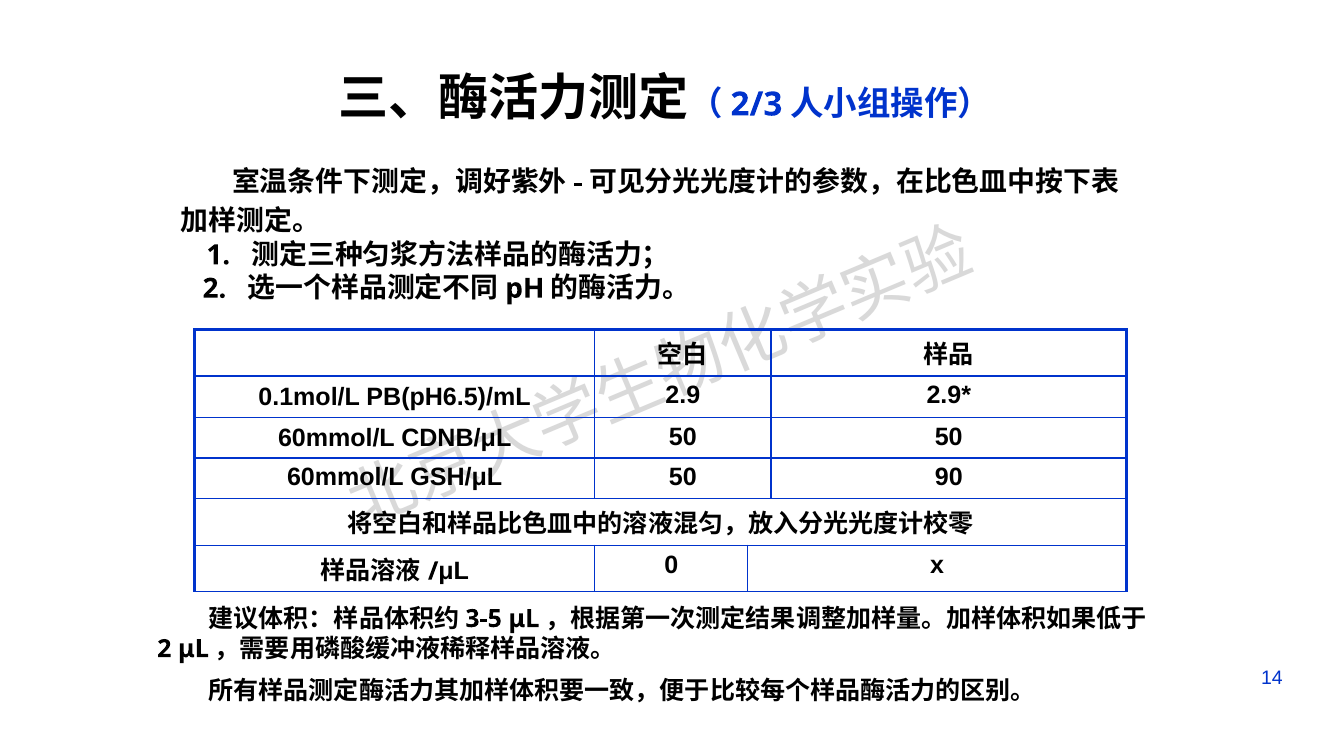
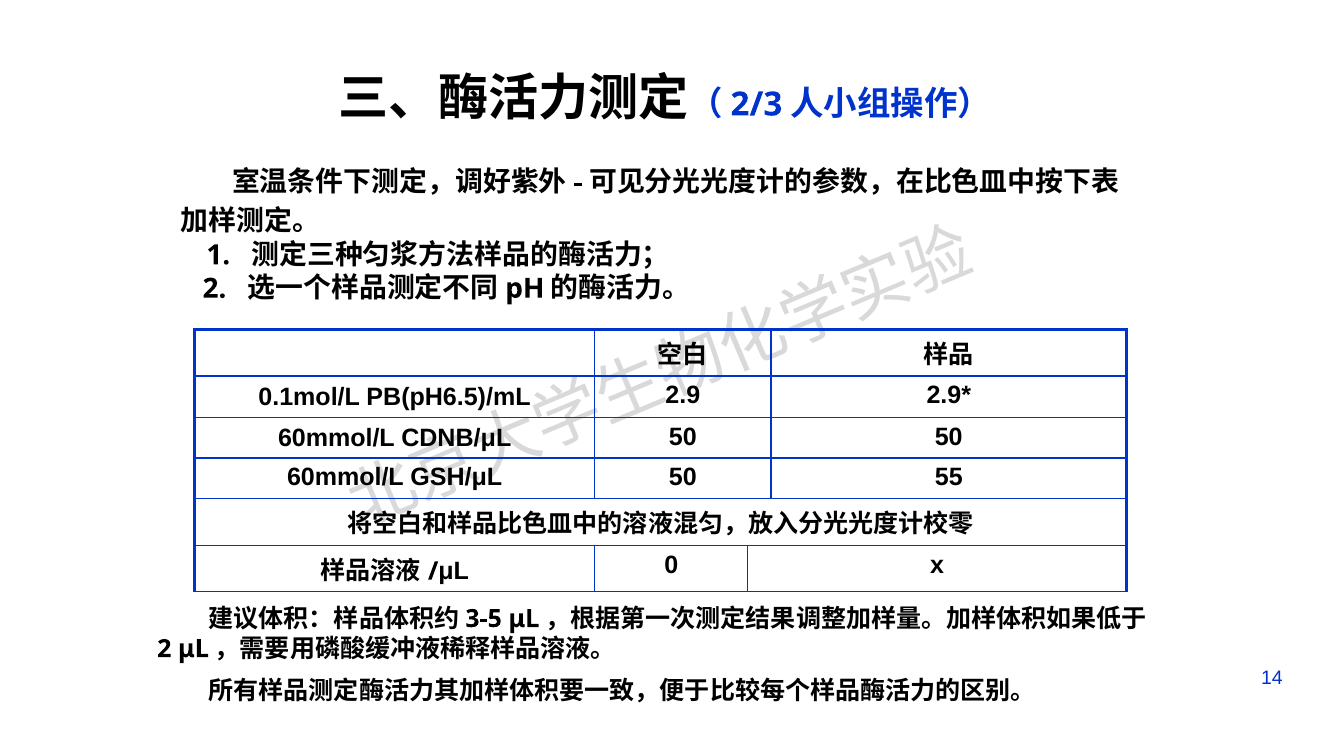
90: 90 -> 55
